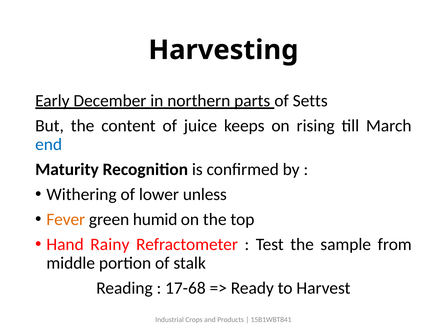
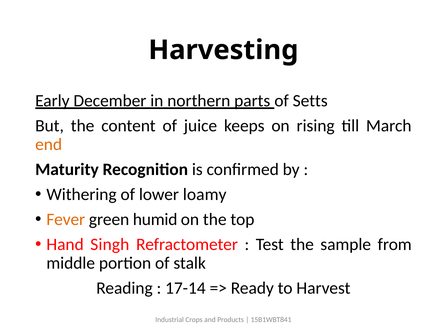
end colour: blue -> orange
unless: unless -> loamy
Rainy: Rainy -> Singh
17-68: 17-68 -> 17-14
